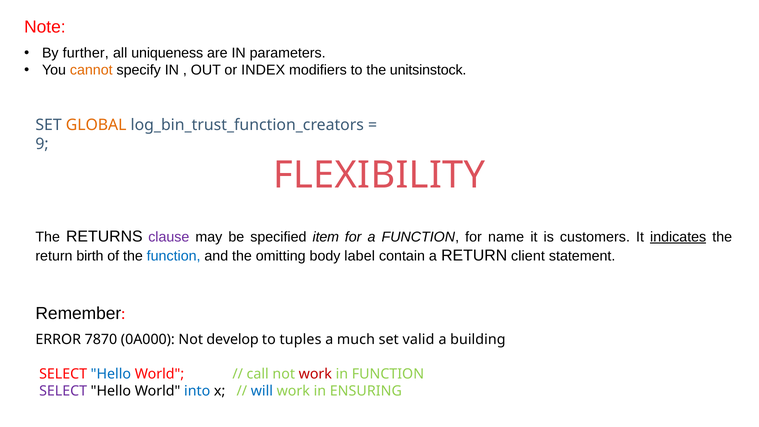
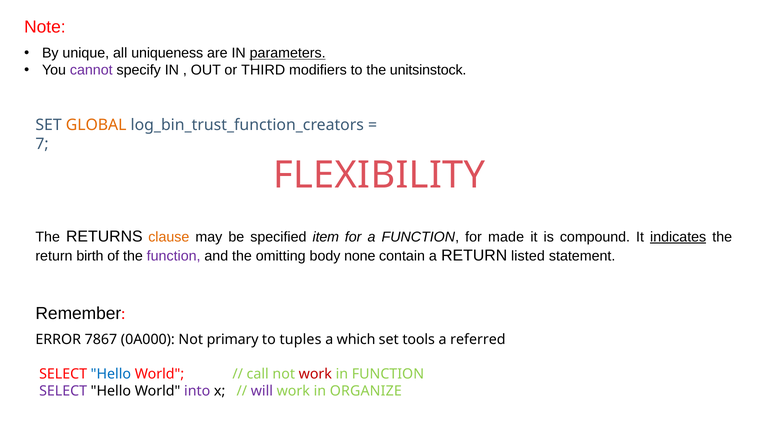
further: further -> unique
parameters underline: none -> present
cannot colour: orange -> purple
INDEX: INDEX -> THIRD
9: 9 -> 7
clause colour: purple -> orange
name: name -> made
customers: customers -> compound
function at (174, 256) colour: blue -> purple
label: label -> none
client: client -> listed
7870: 7870 -> 7867
develop: develop -> primary
much: much -> which
valid: valid -> tools
building: building -> referred
into colour: blue -> purple
will colour: blue -> purple
ENSURING: ENSURING -> ORGANIZE
